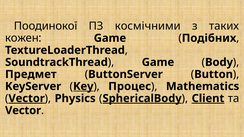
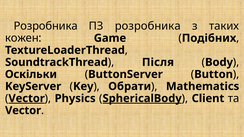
Поодинокої at (46, 26): Поодинокої -> Розробника
ПЗ космічними: космічними -> розробника
Game at (158, 62): Game -> Після
Предмет: Предмет -> Оскільки
Key underline: present -> none
Процес: Процес -> Обрати
Client underline: present -> none
